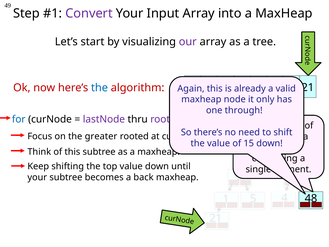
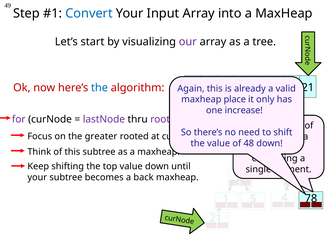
Convert colour: purple -> blue
maxheap node: node -> place
through: through -> increase
for colour: blue -> purple
15: 15 -> 48
48: 48 -> 78
